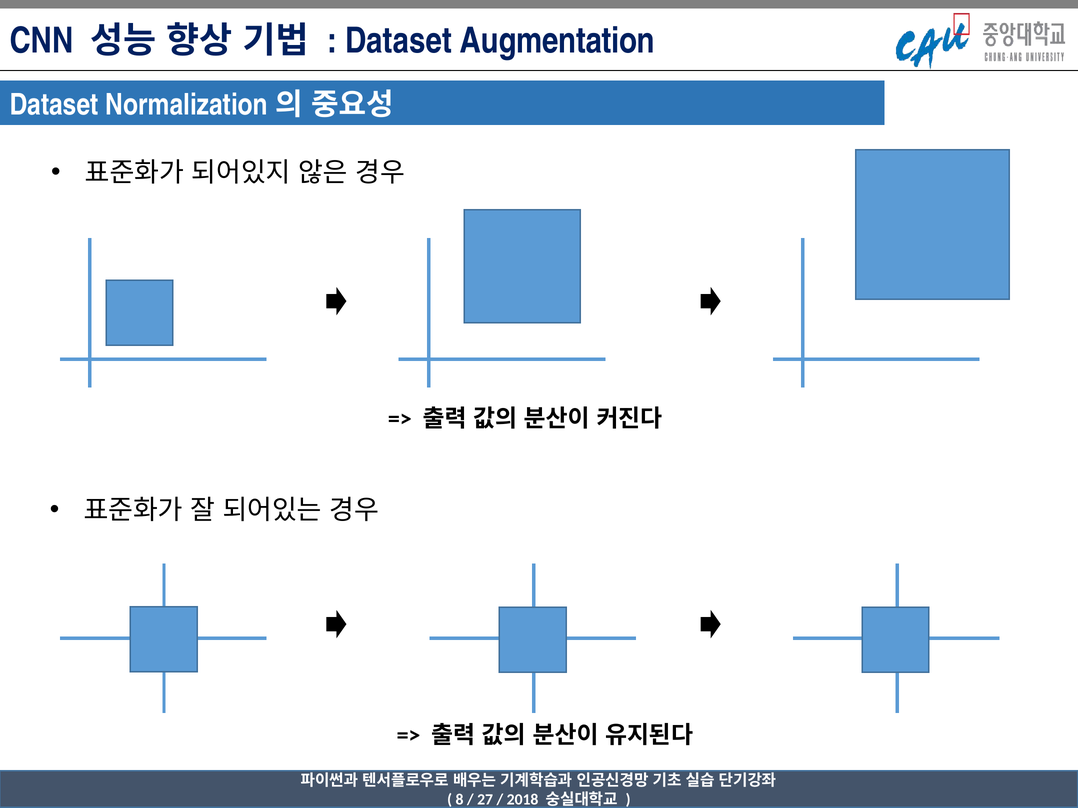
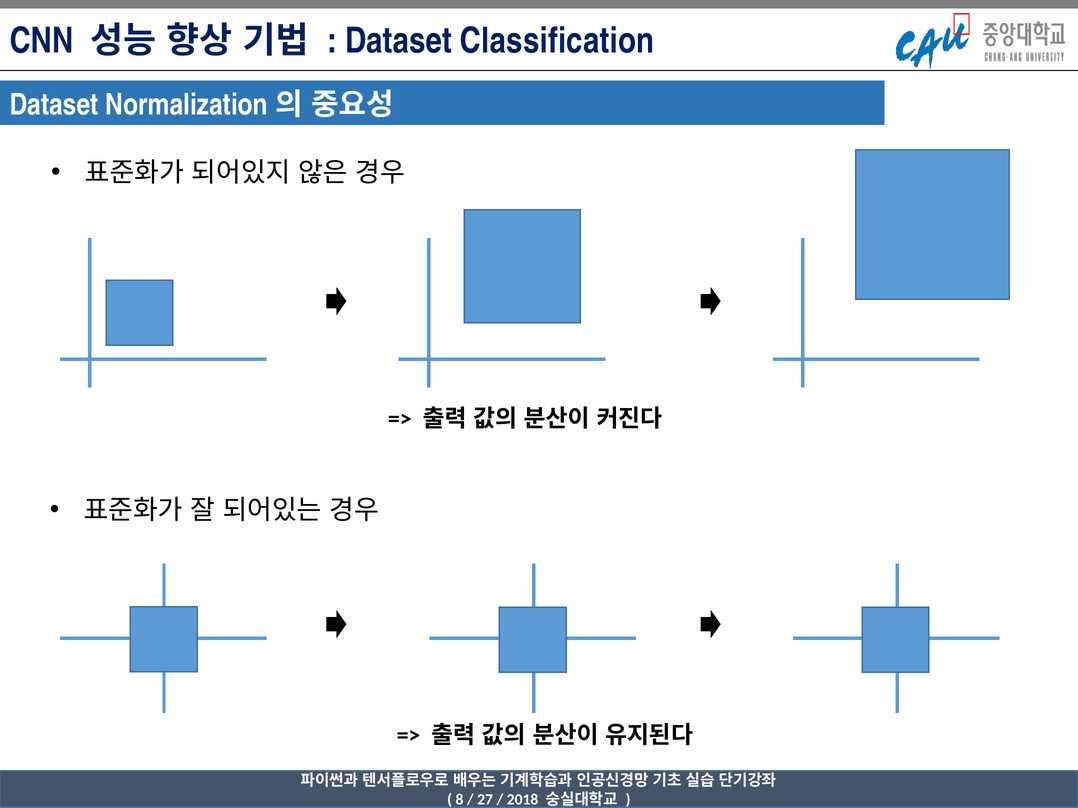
Augmentation: Augmentation -> Classification
